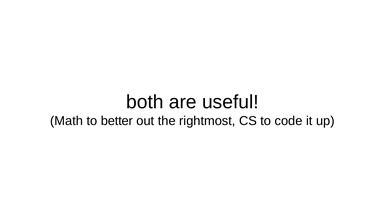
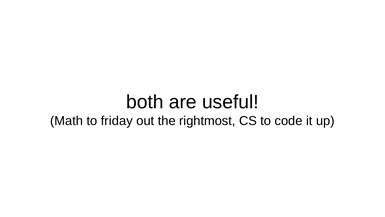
better: better -> friday
